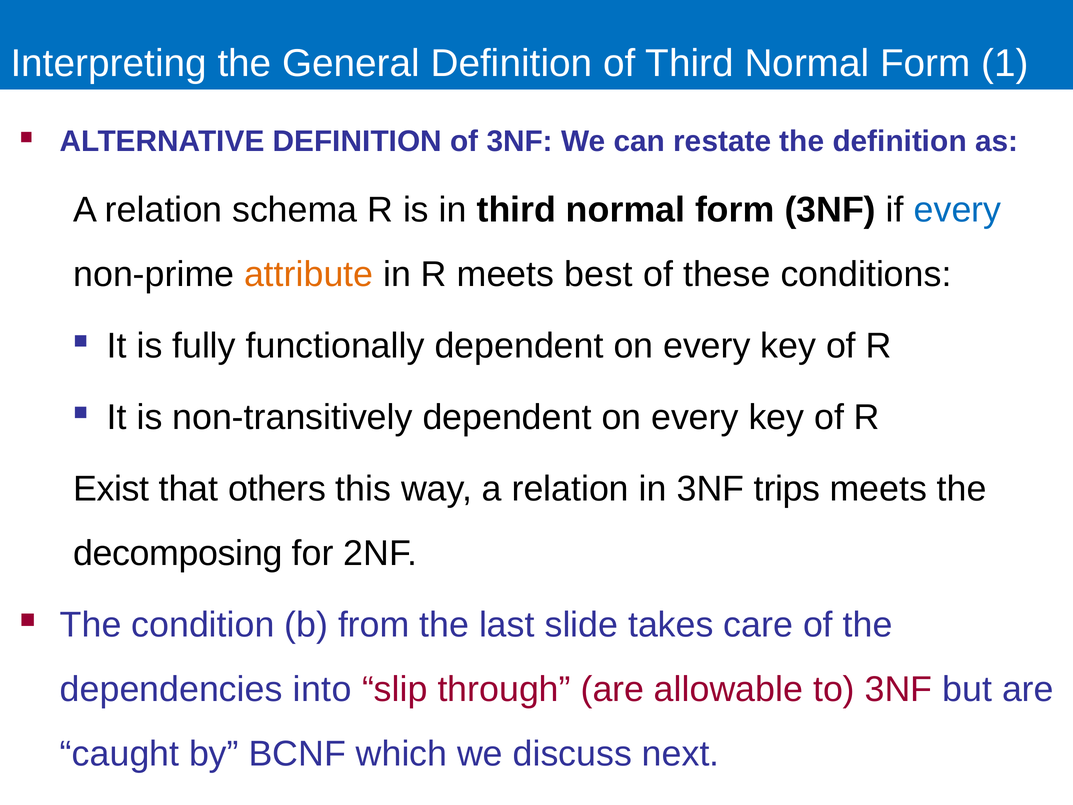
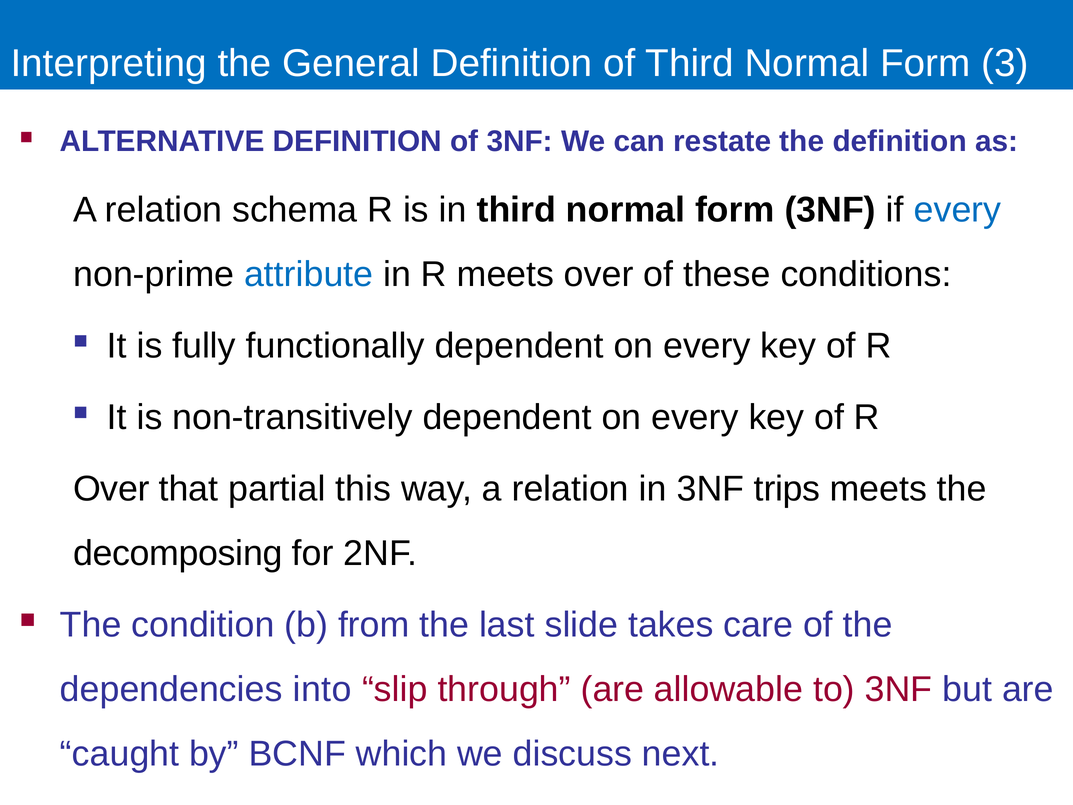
1: 1 -> 3
attribute colour: orange -> blue
meets best: best -> over
Exist at (111, 489): Exist -> Over
others: others -> partial
